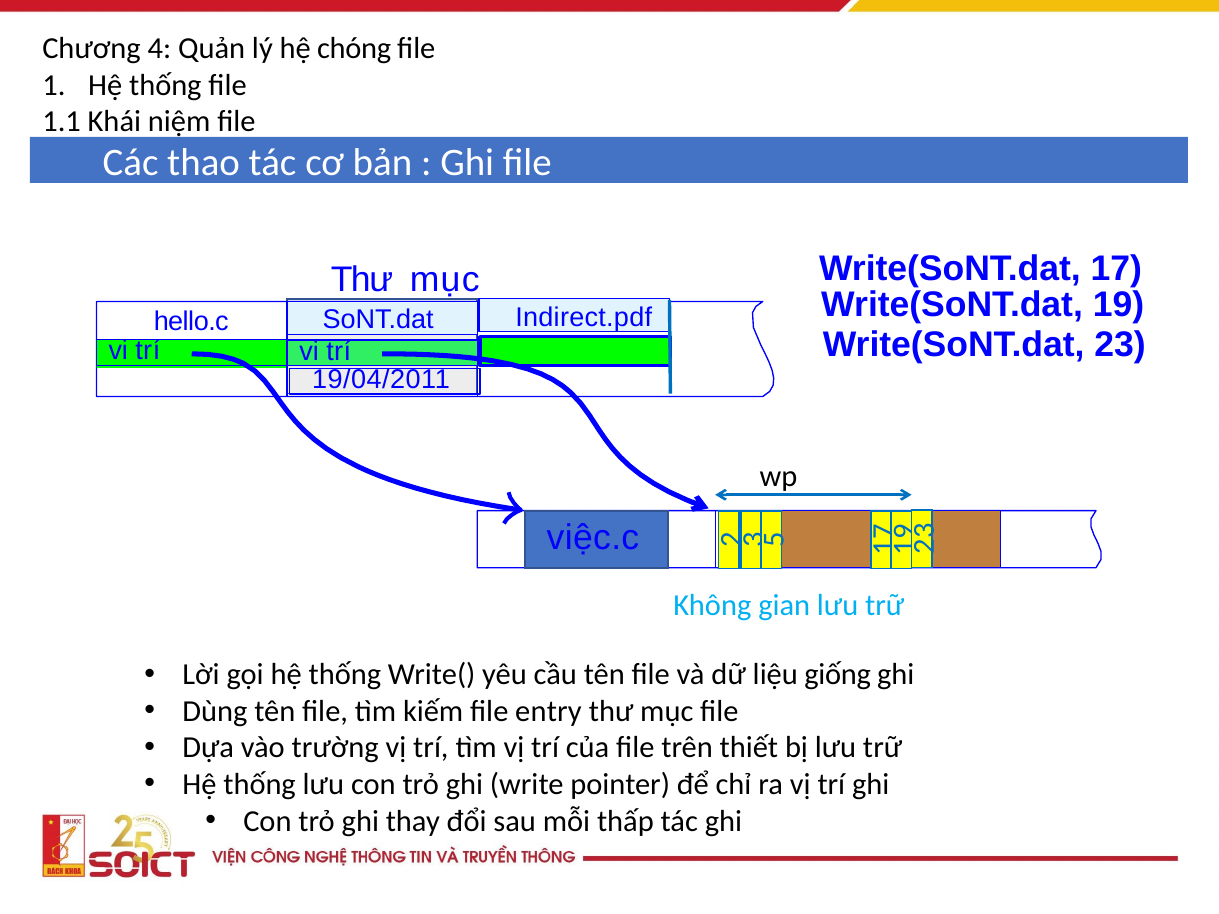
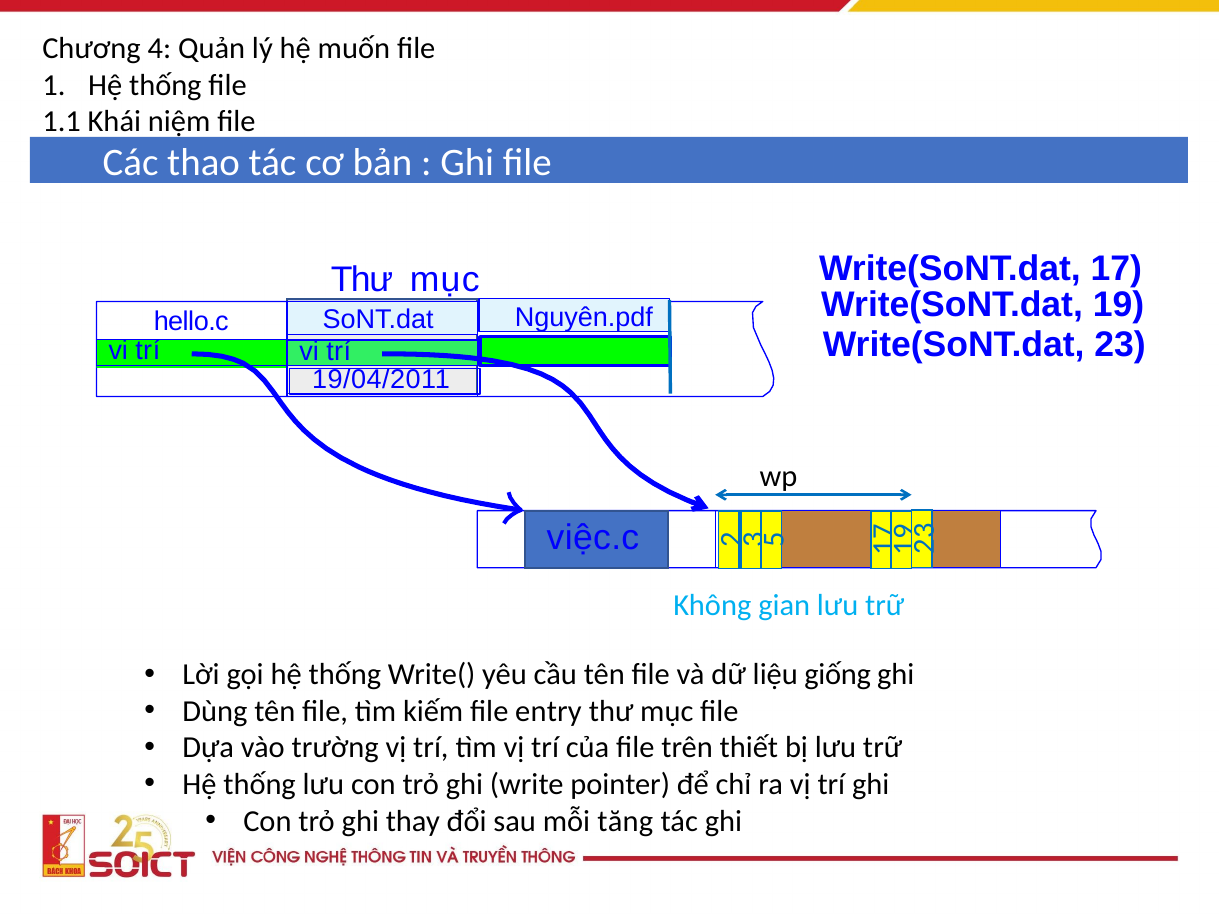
chóng: chóng -> muốn
Indirect.pdf: Indirect.pdf -> Nguyên.pdf
thấp: thấp -> tăng
